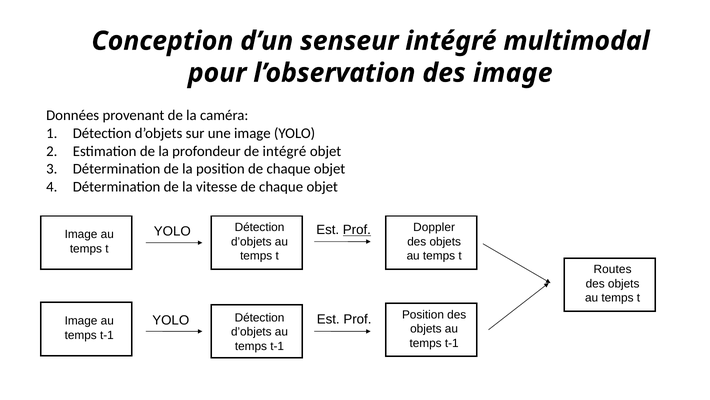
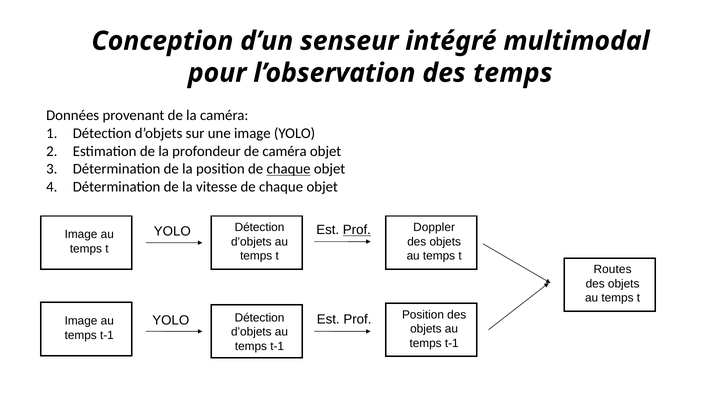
des image: image -> temps
de intégré: intégré -> caméra
chaque at (289, 169) underline: none -> present
